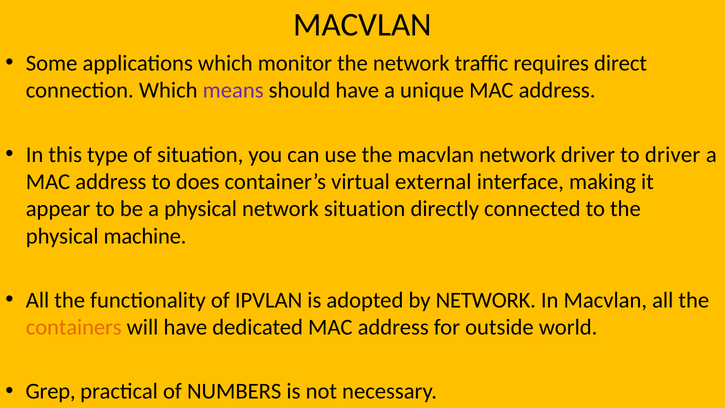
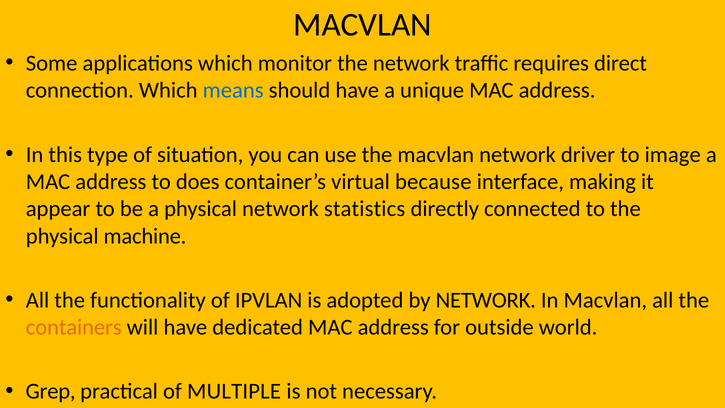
means colour: purple -> blue
to driver: driver -> image
external: external -> because
network situation: situation -> statistics
NUMBERS: NUMBERS -> MULTIPLE
